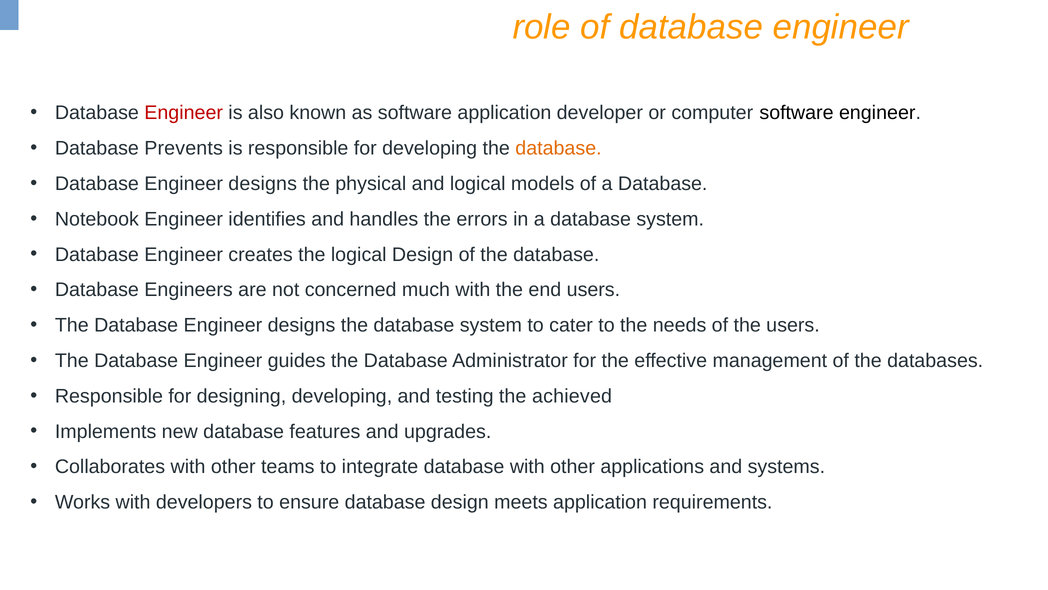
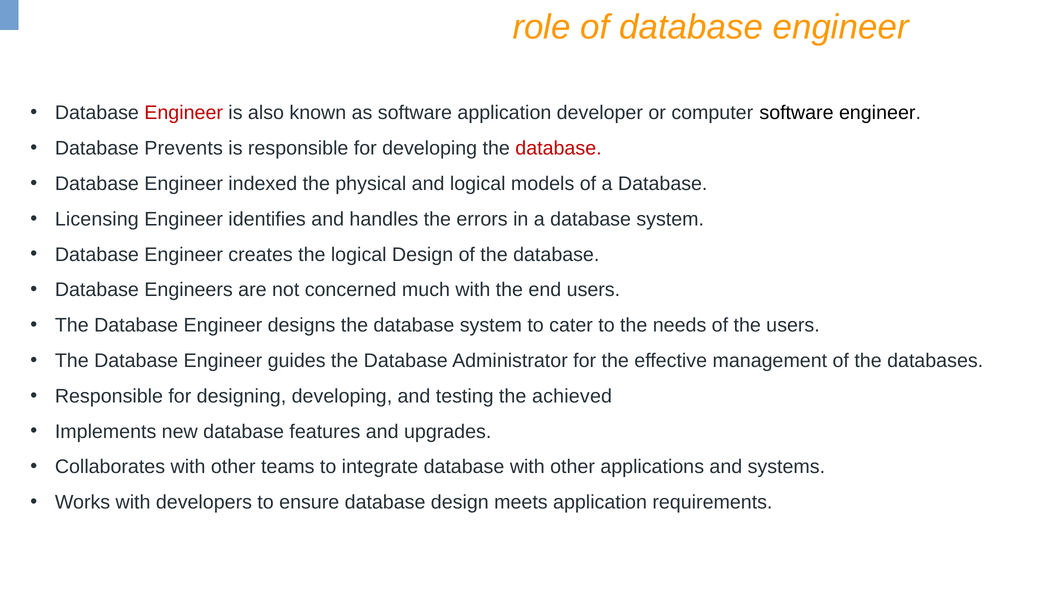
database at (558, 148) colour: orange -> red
designs at (263, 184): designs -> indexed
Notebook: Notebook -> Licensing
